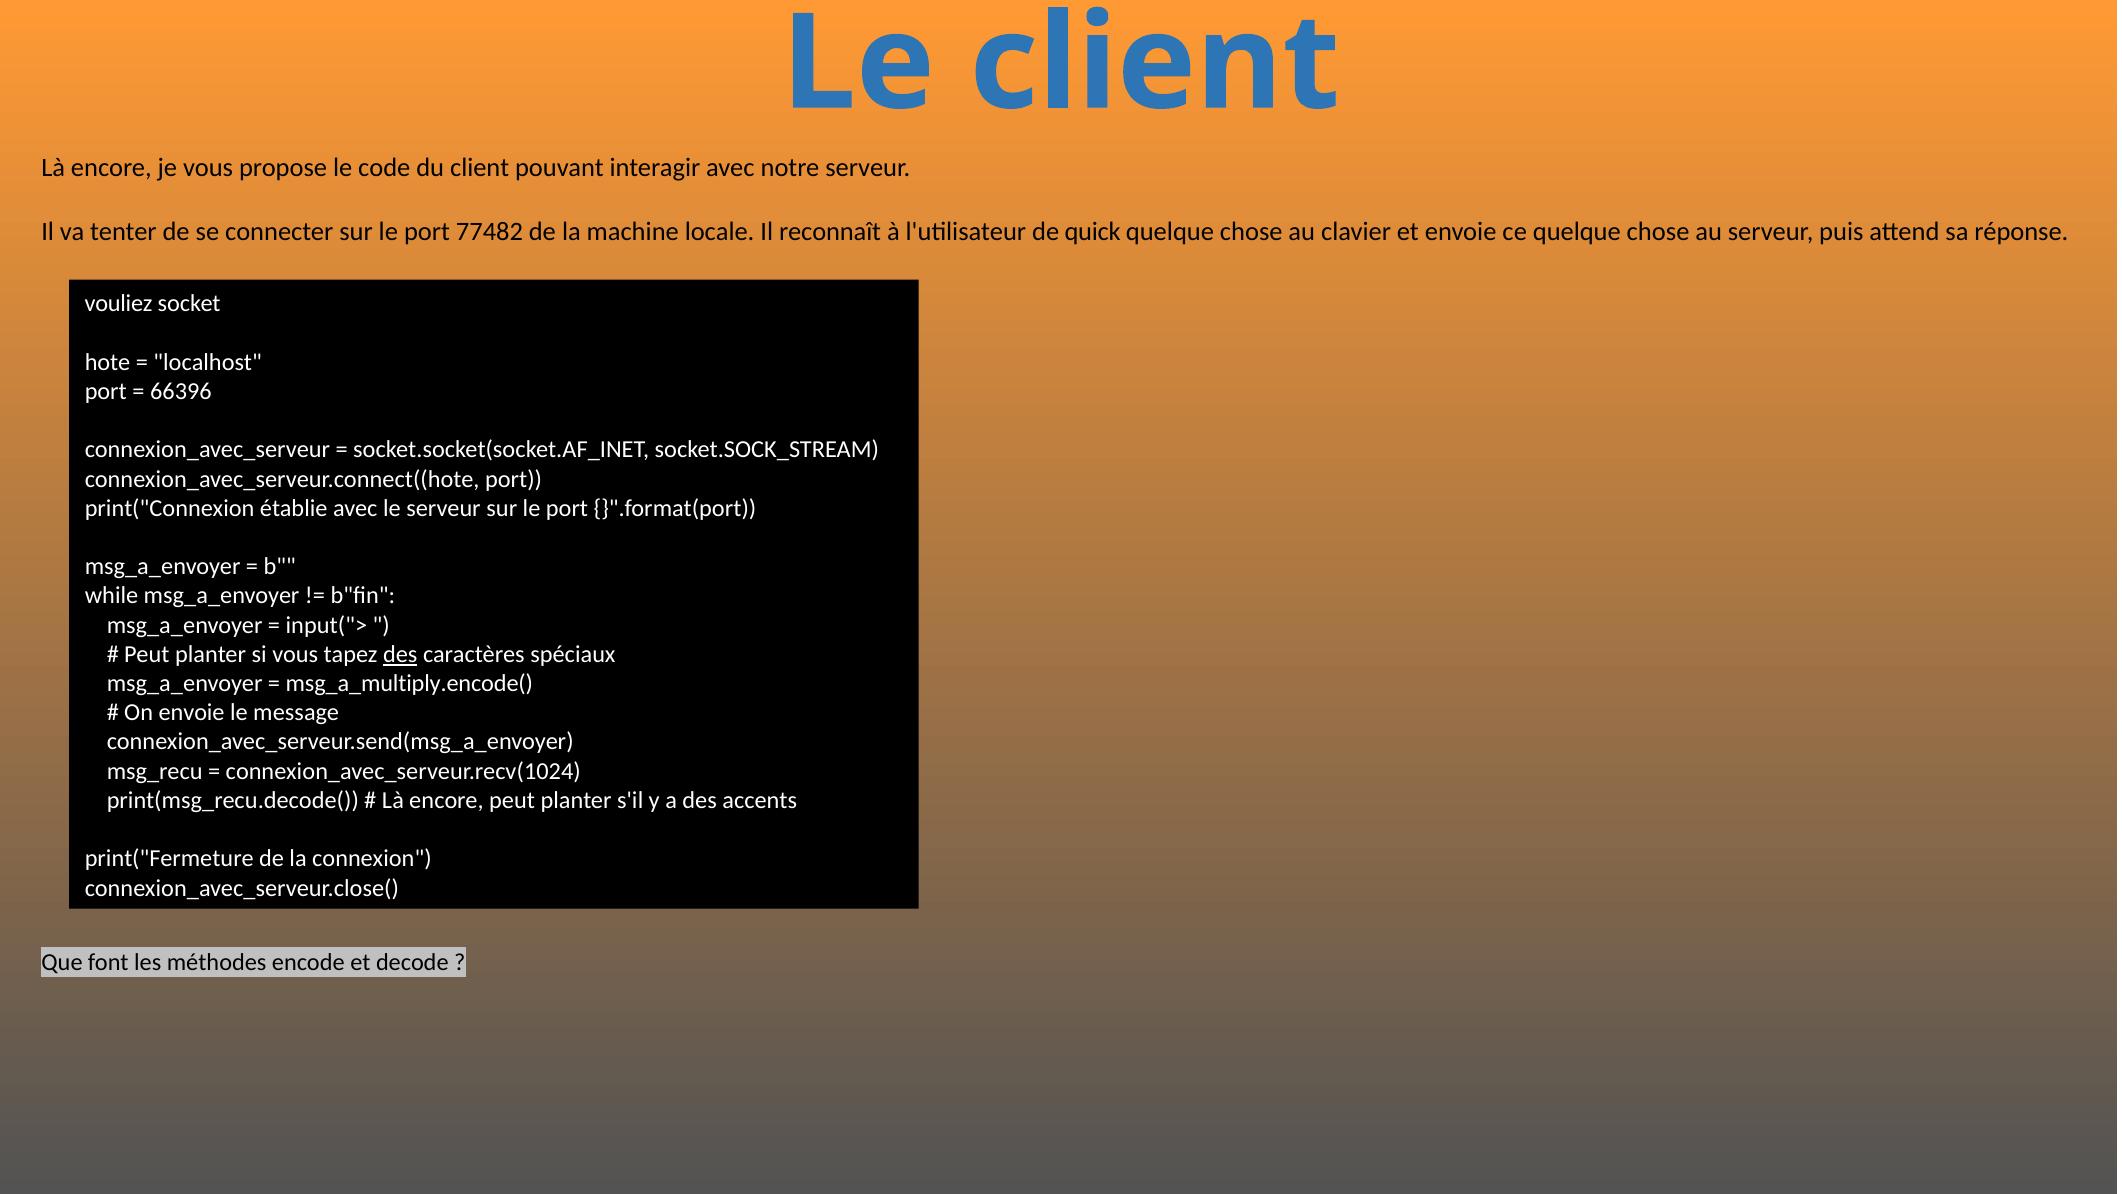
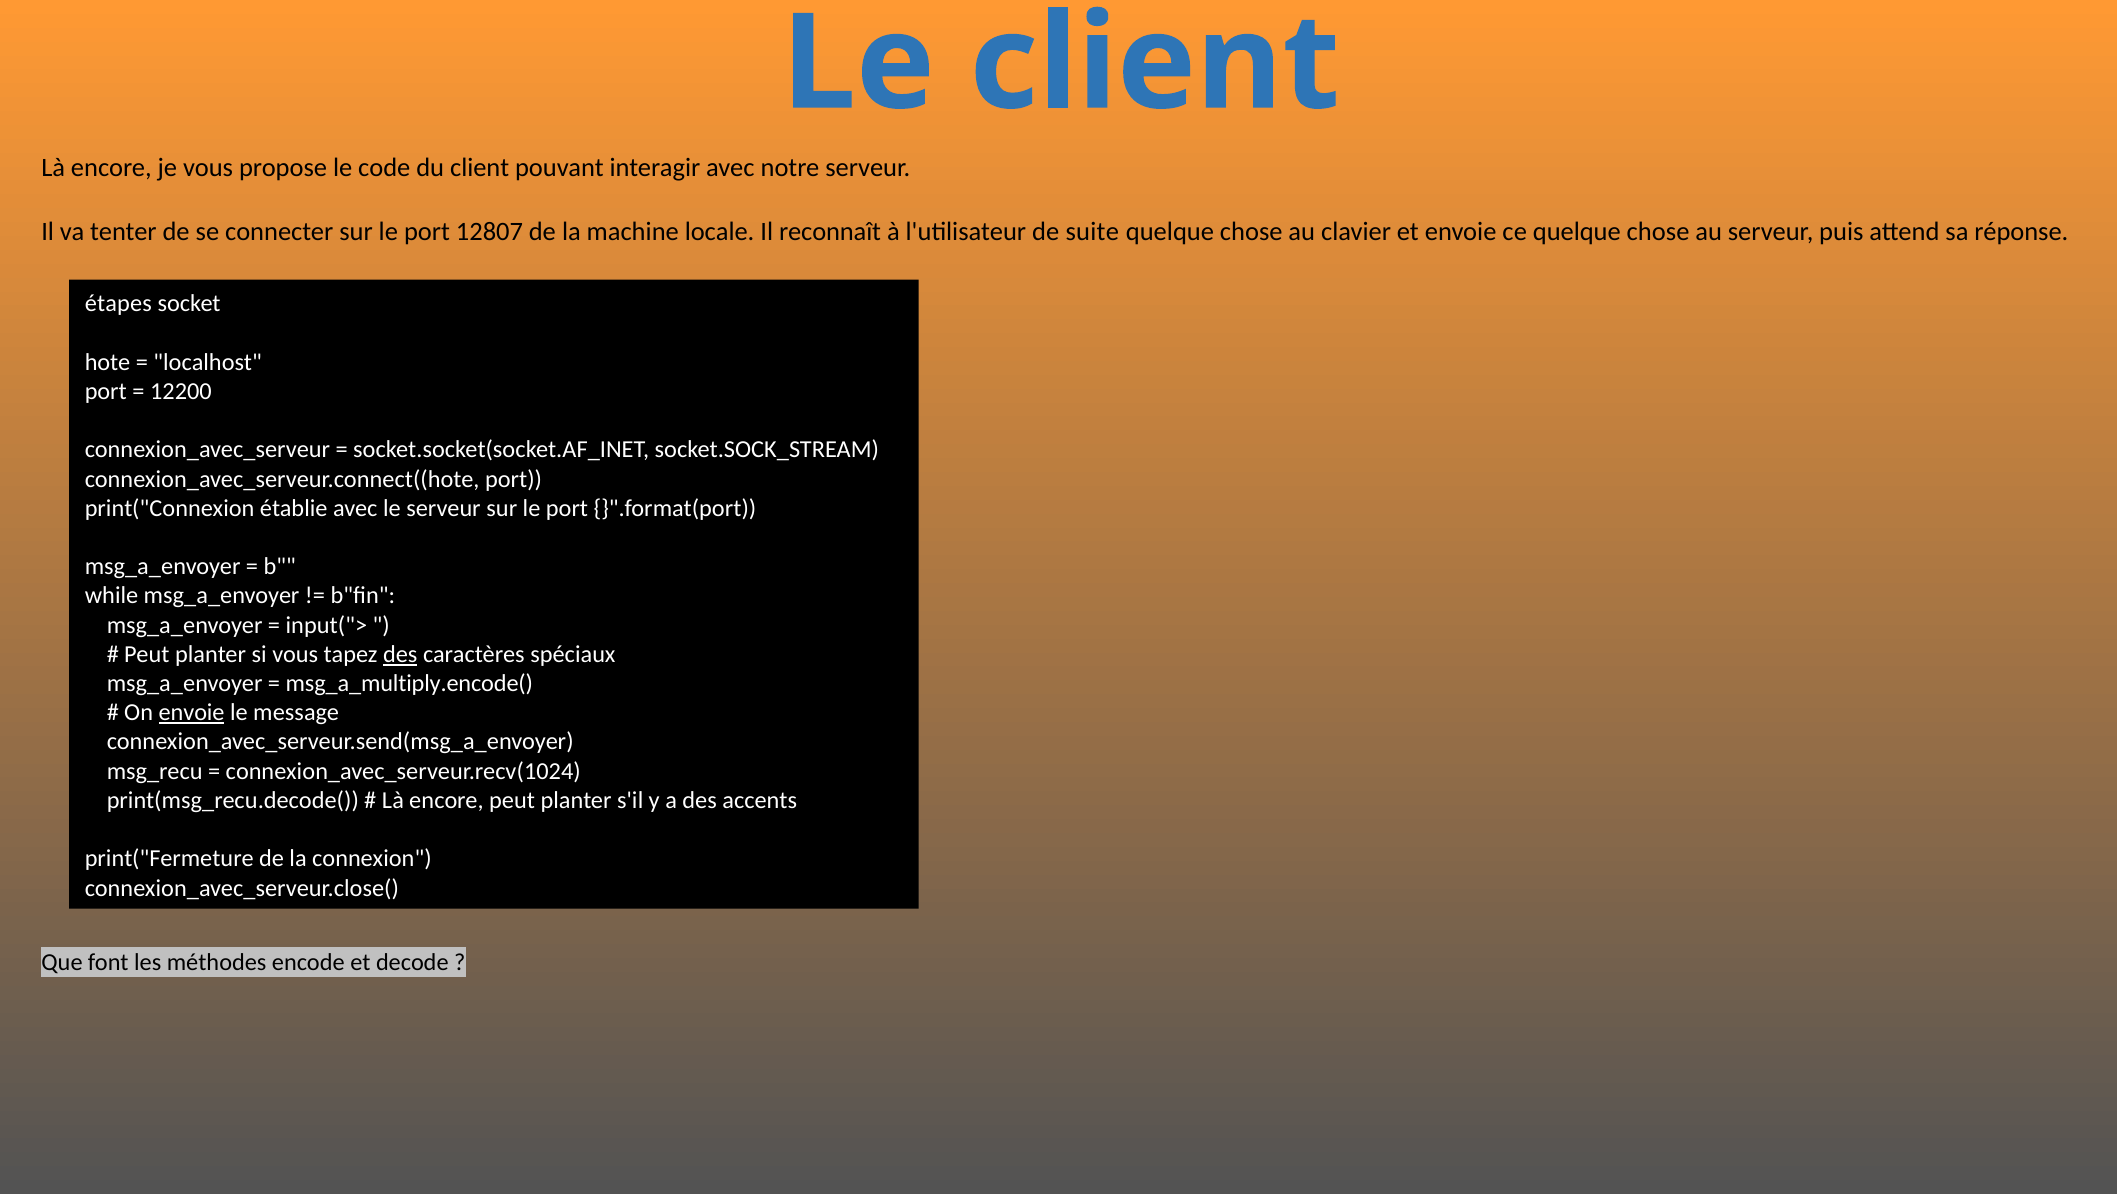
77482: 77482 -> 12807
quick: quick -> suite
vouliez: vouliez -> étapes
66396: 66396 -> 12200
envoie at (192, 713) underline: none -> present
